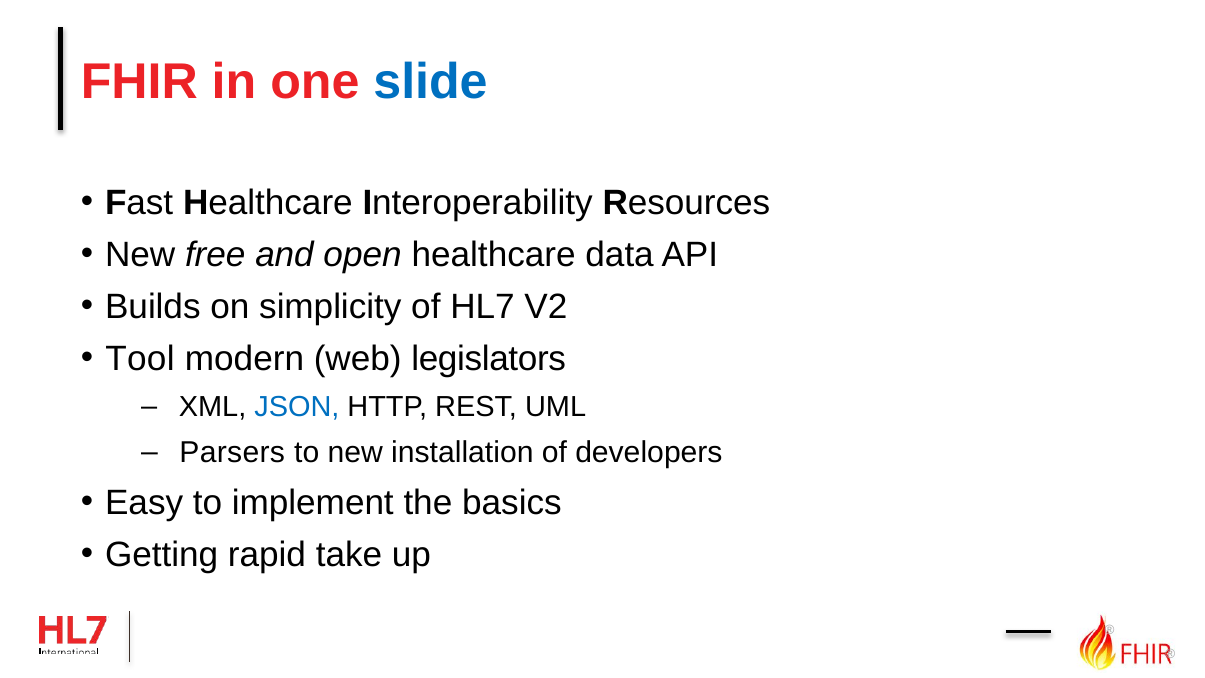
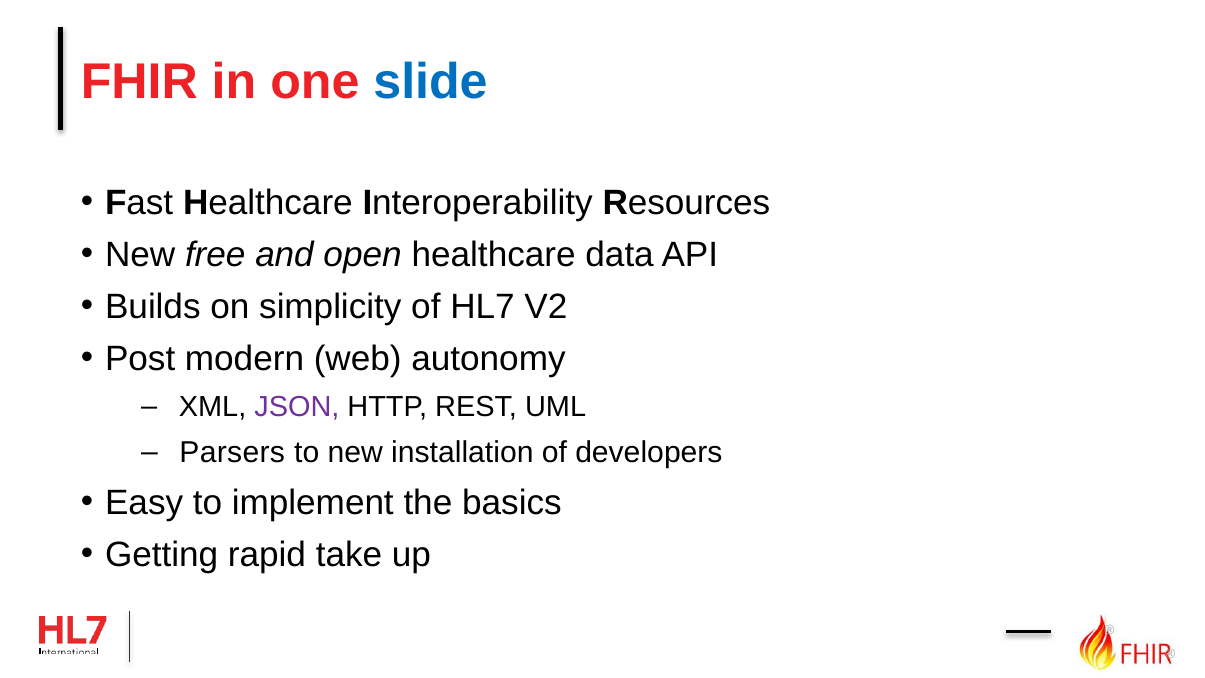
Tool: Tool -> Post
legislators: legislators -> autonomy
JSON colour: blue -> purple
